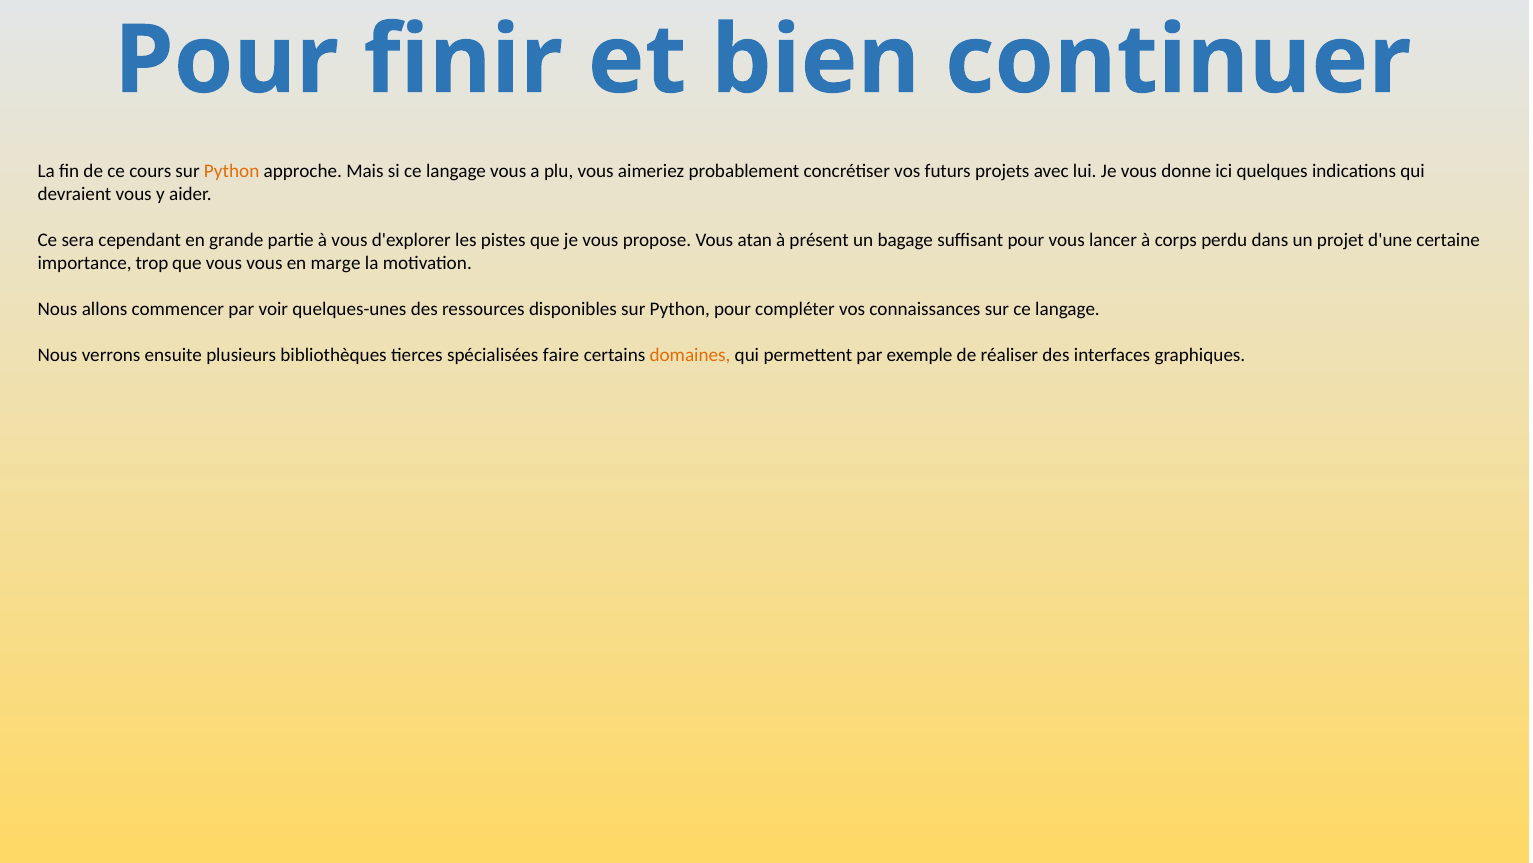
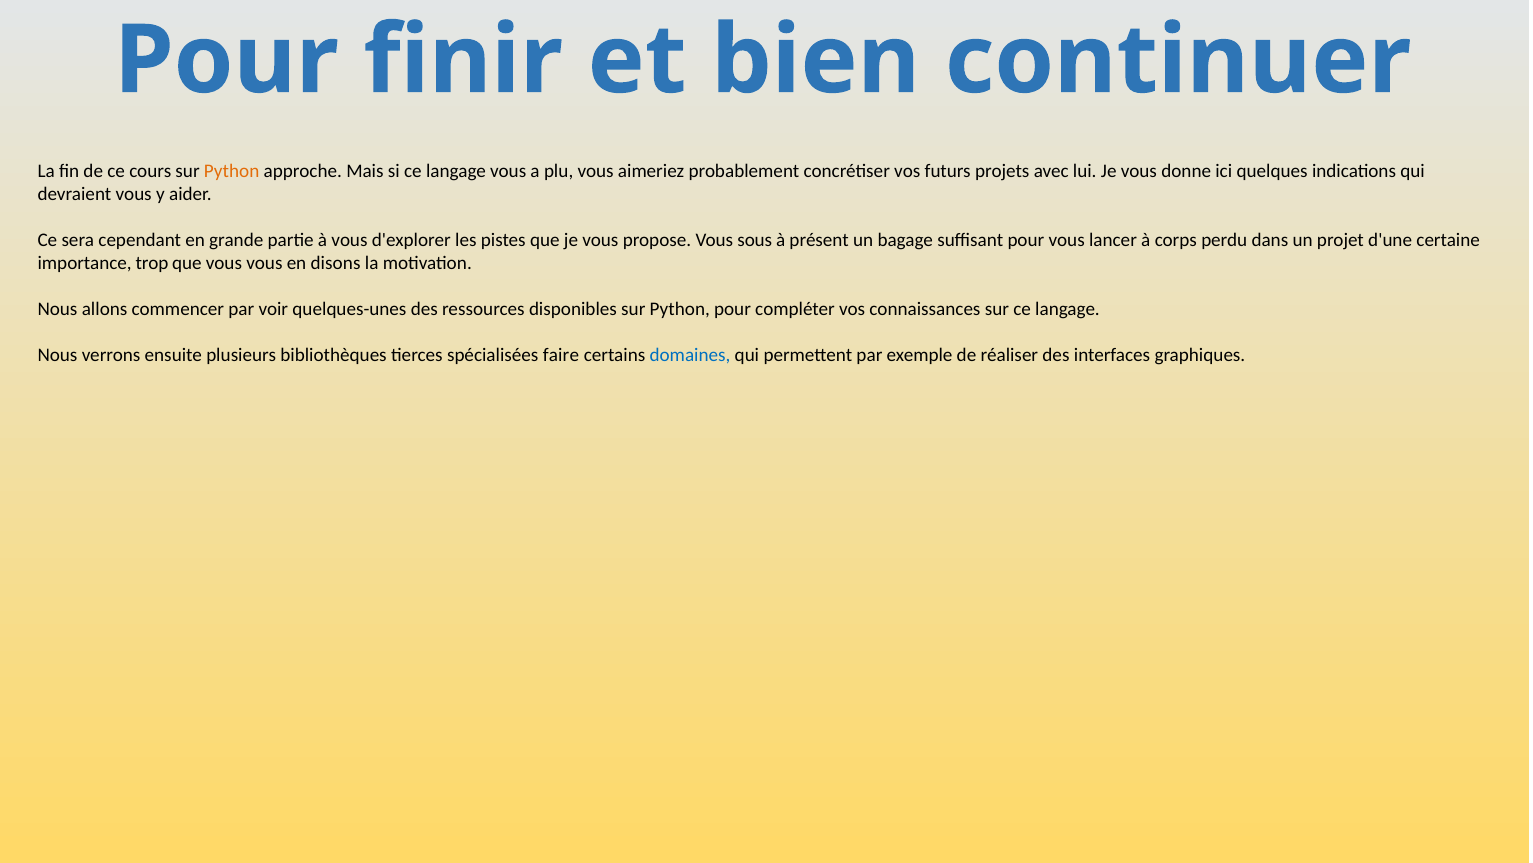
atan: atan -> sous
marge: marge -> disons
domaines colour: orange -> blue
